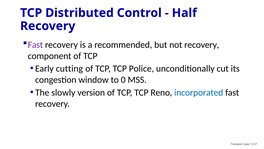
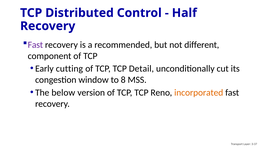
not recovery: recovery -> different
Police: Police -> Detail
0: 0 -> 8
slowly: slowly -> below
incorporated colour: blue -> orange
